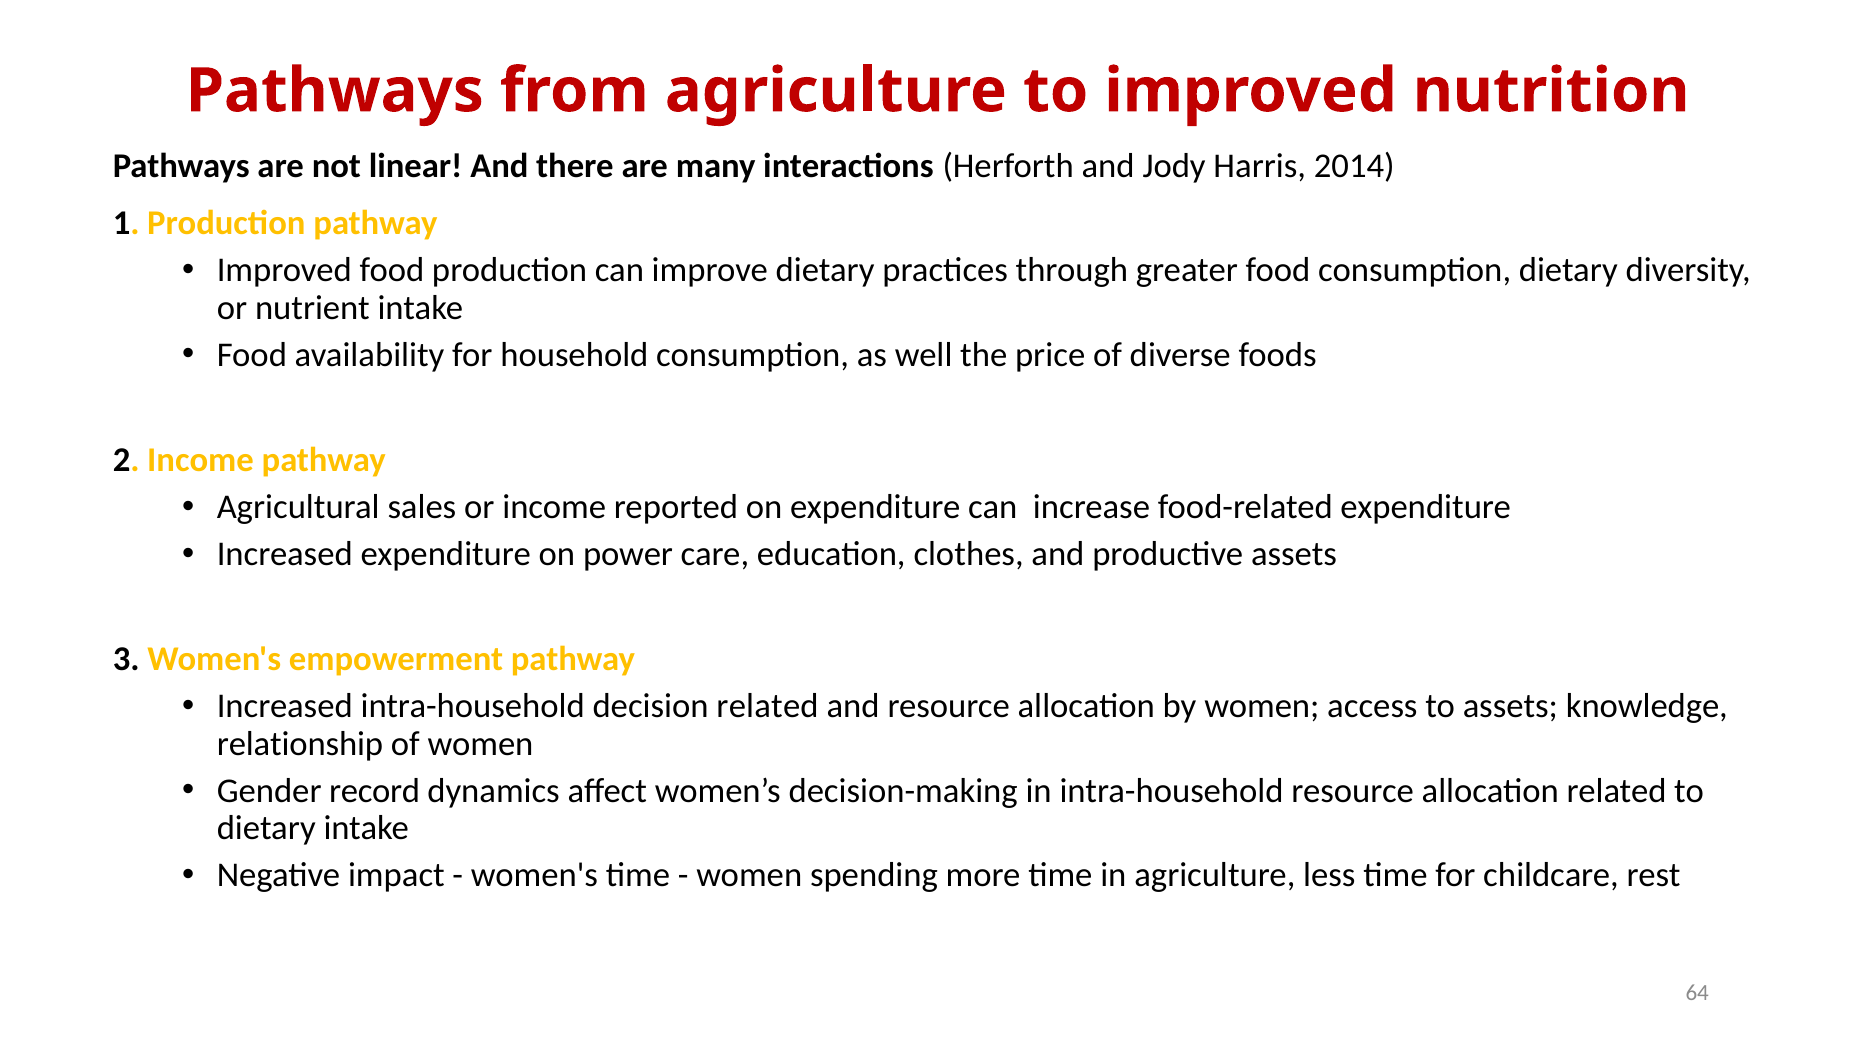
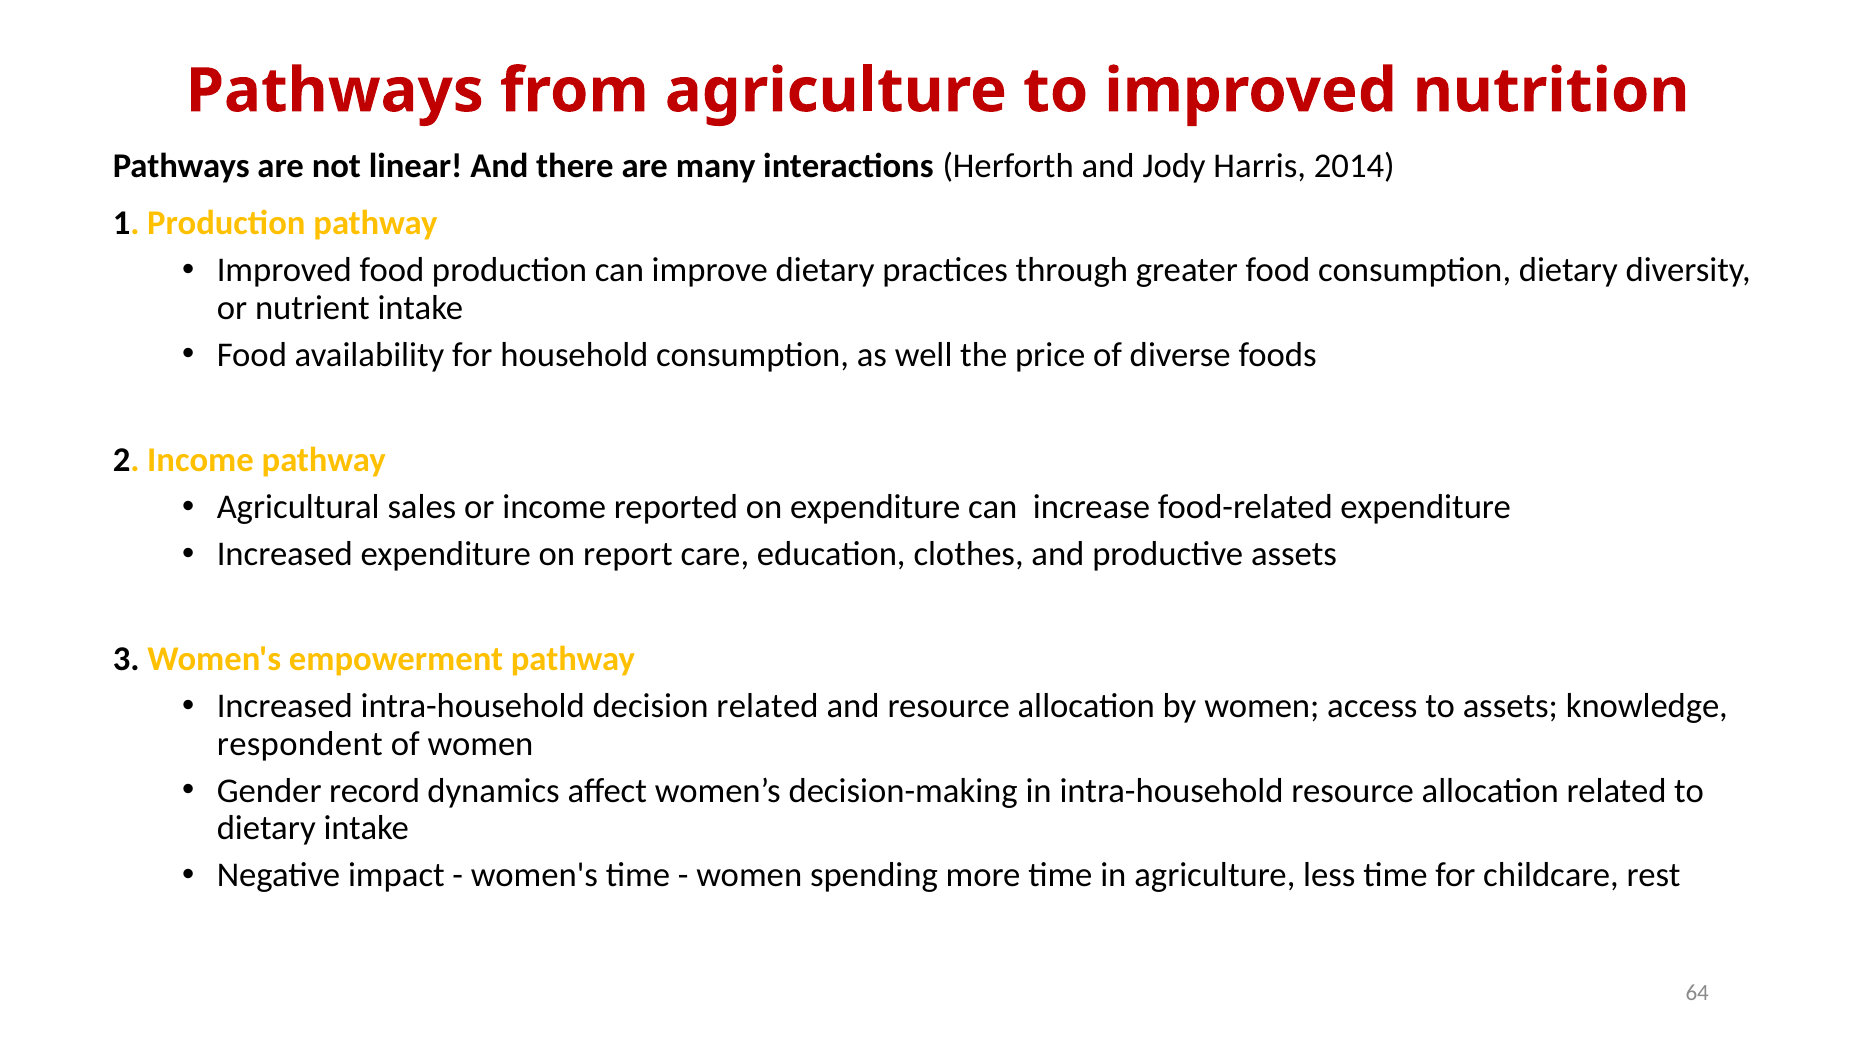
power: power -> report
relationship: relationship -> respondent
